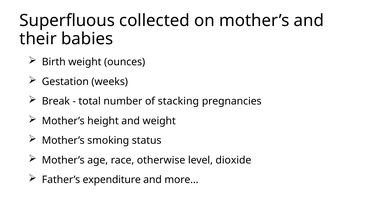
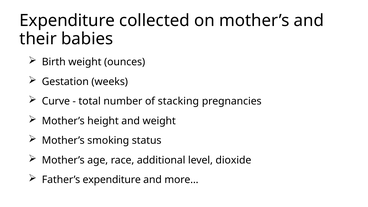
Superfluous at (67, 20): Superfluous -> Expenditure
Break: Break -> Curve
otherwise: otherwise -> additional
